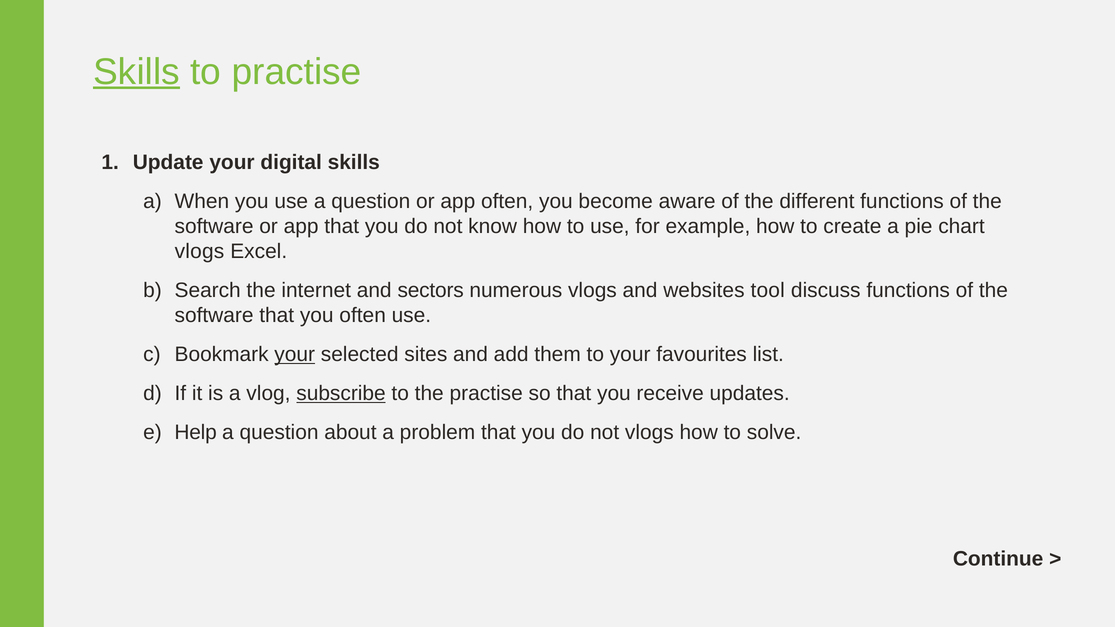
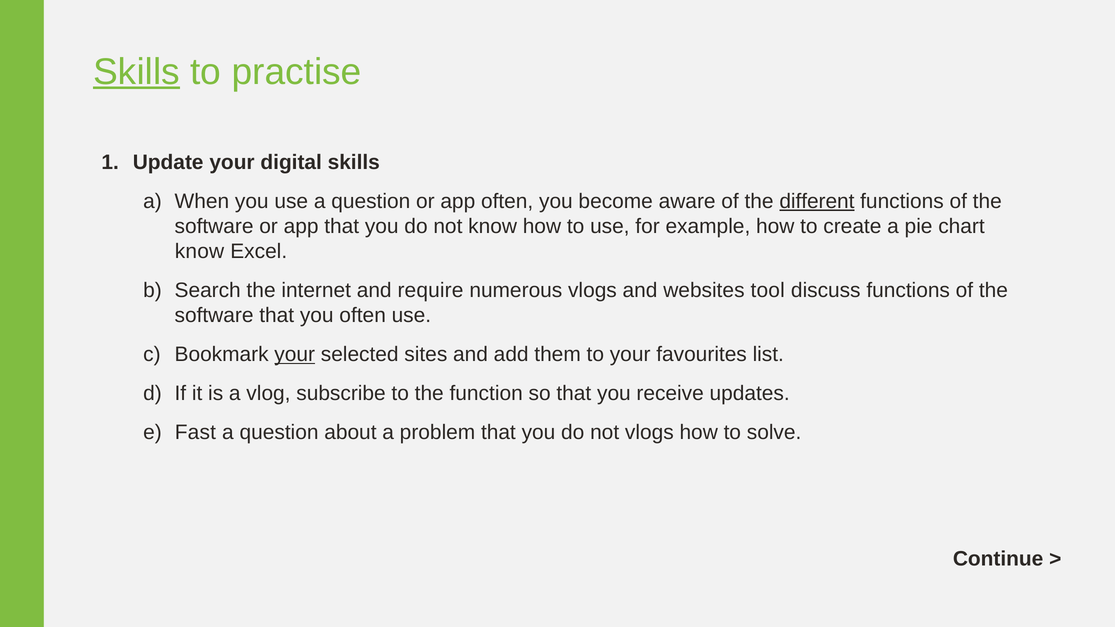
different underline: none -> present
vlogs at (199, 251): vlogs -> know
sectors: sectors -> require
subscribe underline: present -> none
the practise: practise -> function
Help: Help -> Fast
